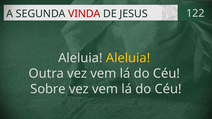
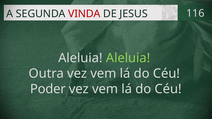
122: 122 -> 116
Aleluia at (128, 58) colour: yellow -> light green
Sobre: Sobre -> Poder
